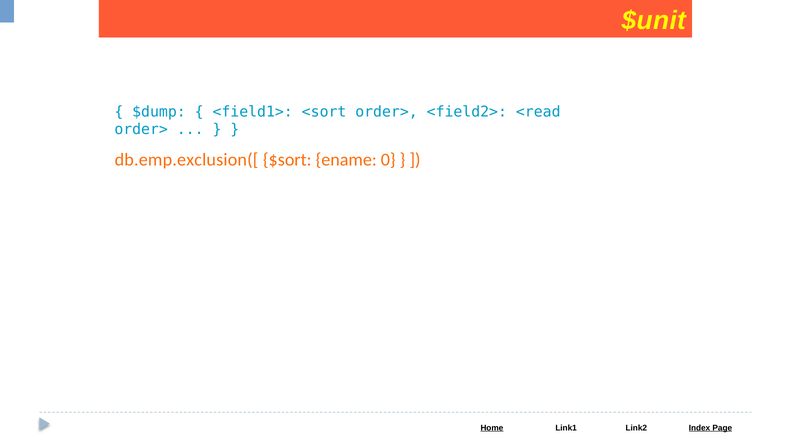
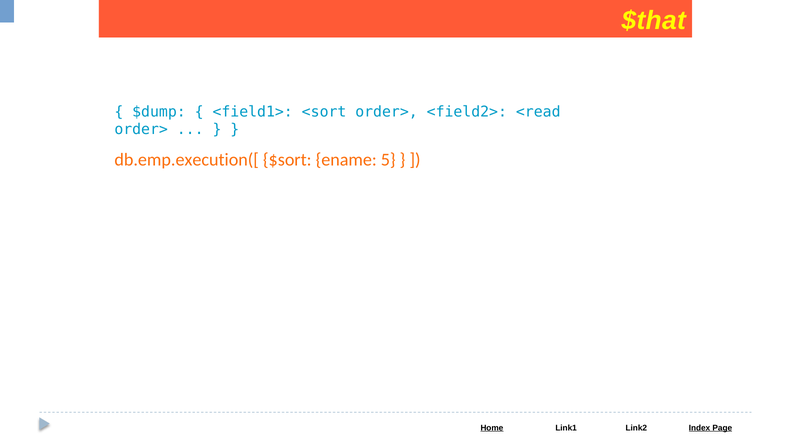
$unit: $unit -> $that
db.emp.exclusion([: db.emp.exclusion([ -> db.emp.execution([
0: 0 -> 5
